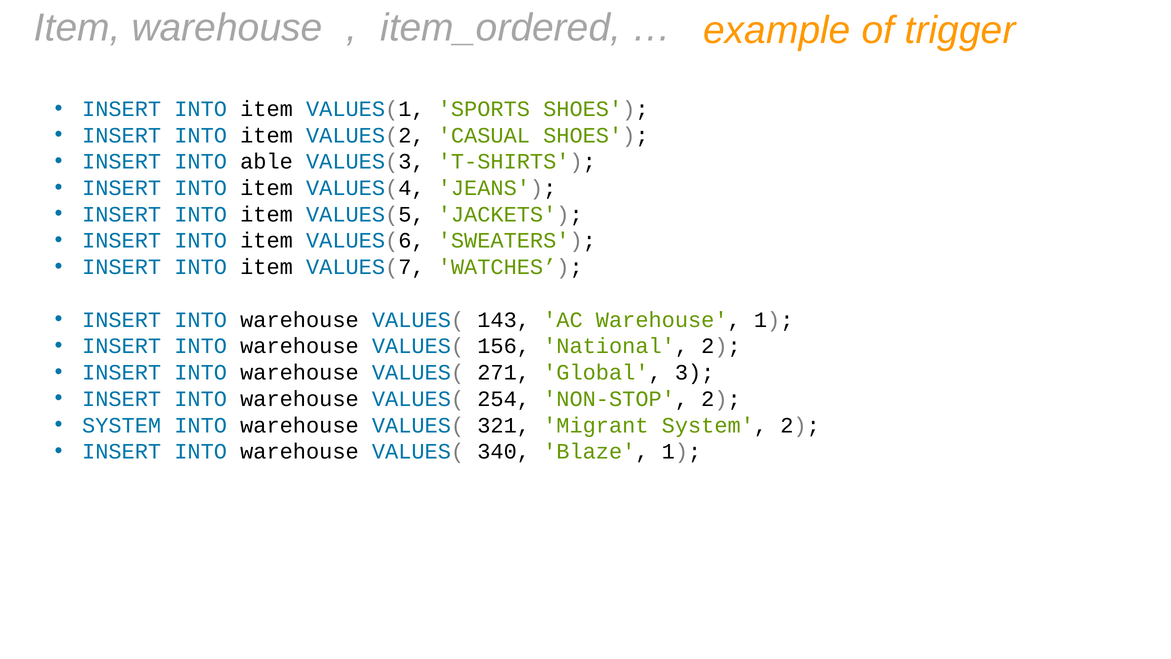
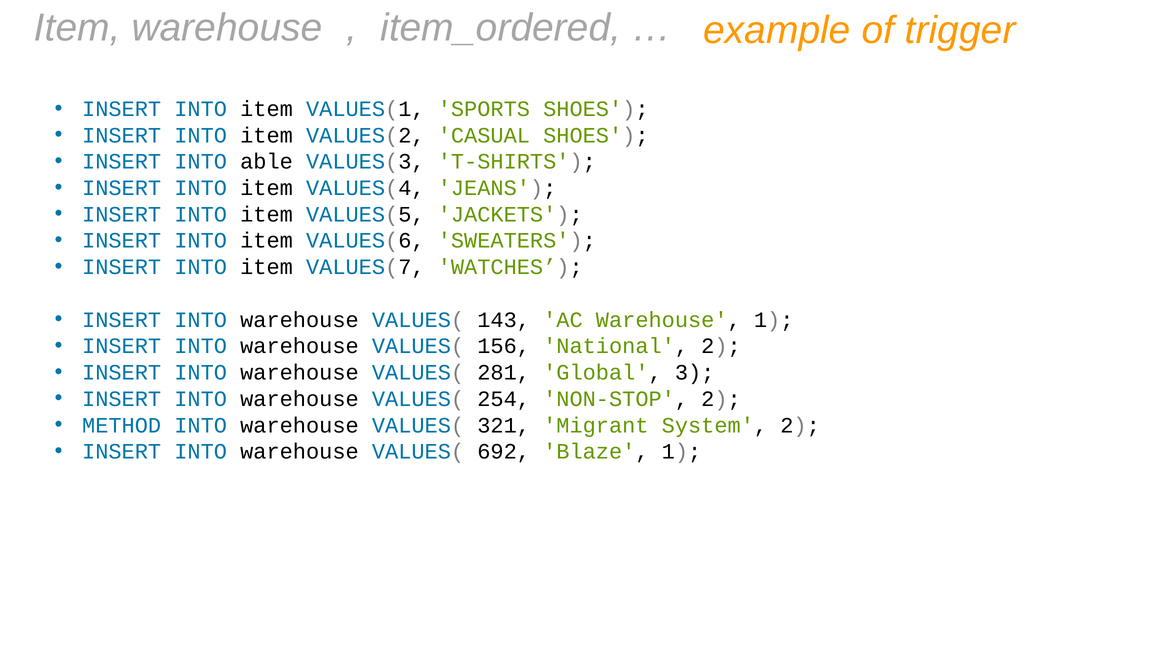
271: 271 -> 281
SYSTEM at (122, 425): SYSTEM -> METHOD
340: 340 -> 692
